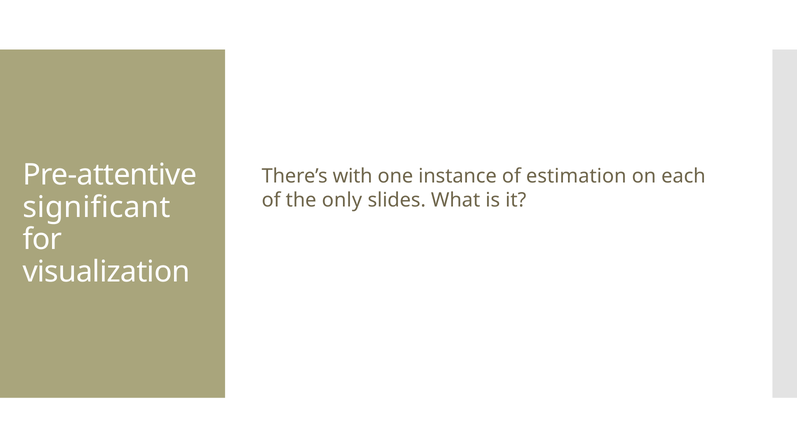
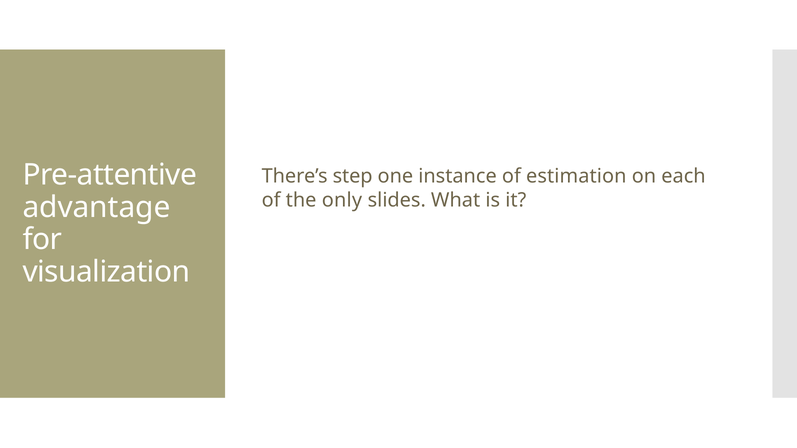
with: with -> step
significant: significant -> advantage
